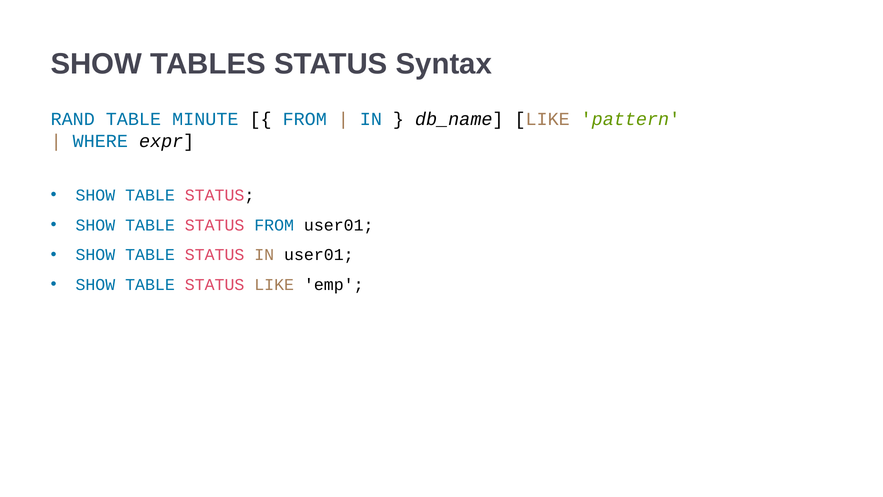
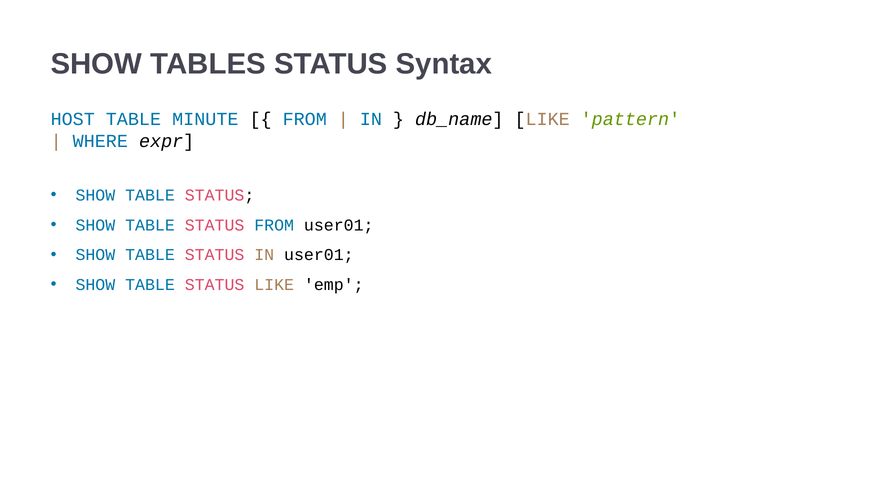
RAND: RAND -> HOST
